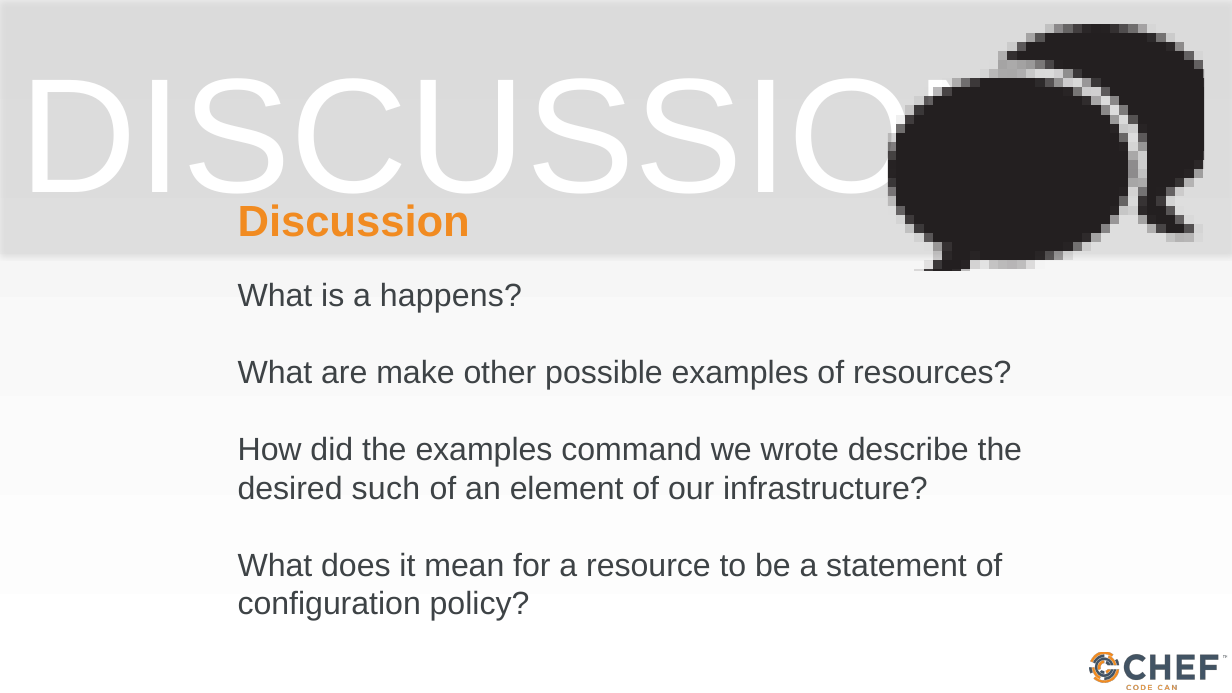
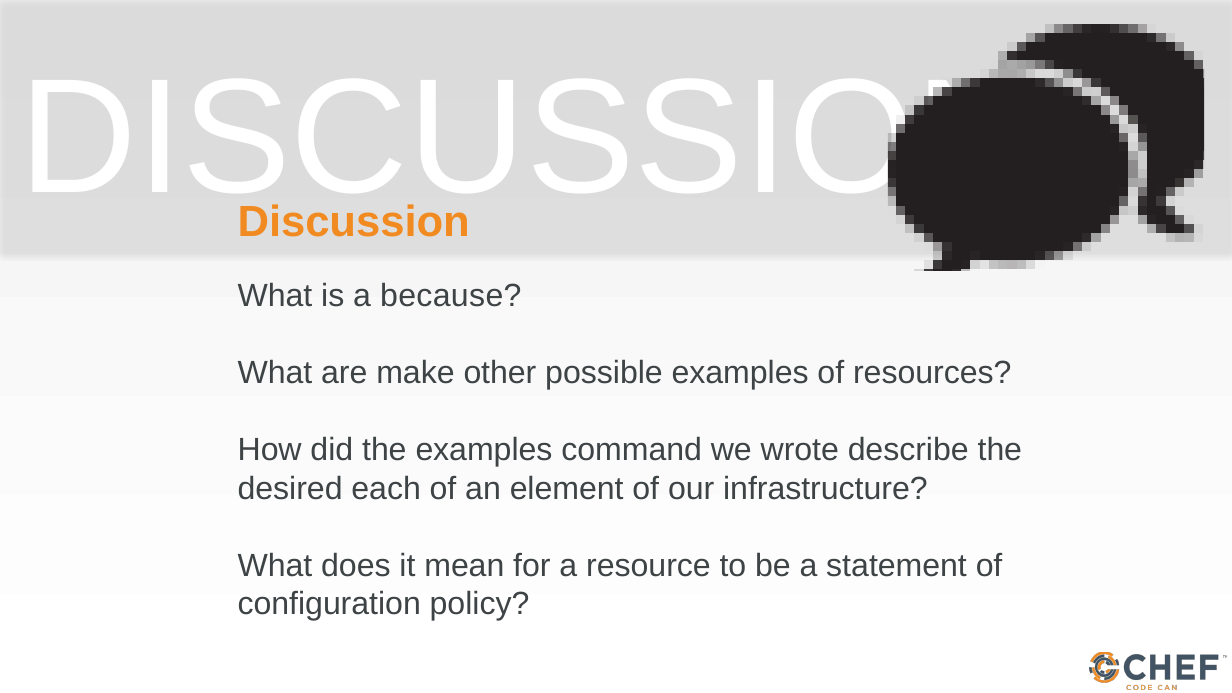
happens: happens -> because
such: such -> each
